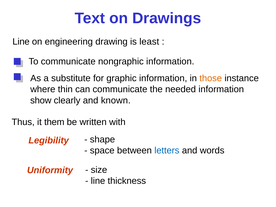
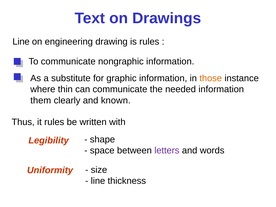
is least: least -> rules
show: show -> them
it them: them -> rules
letters colour: blue -> purple
